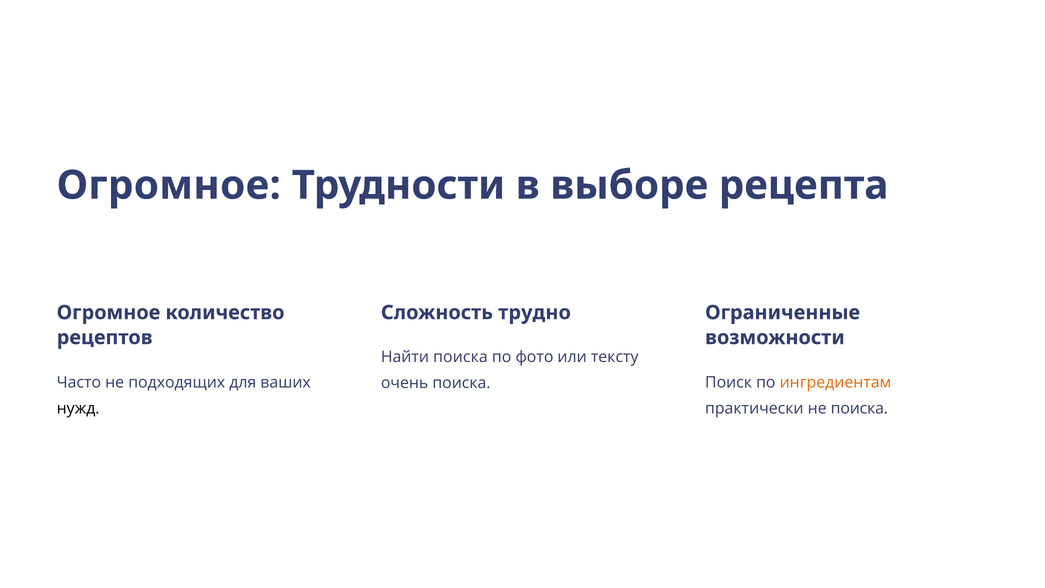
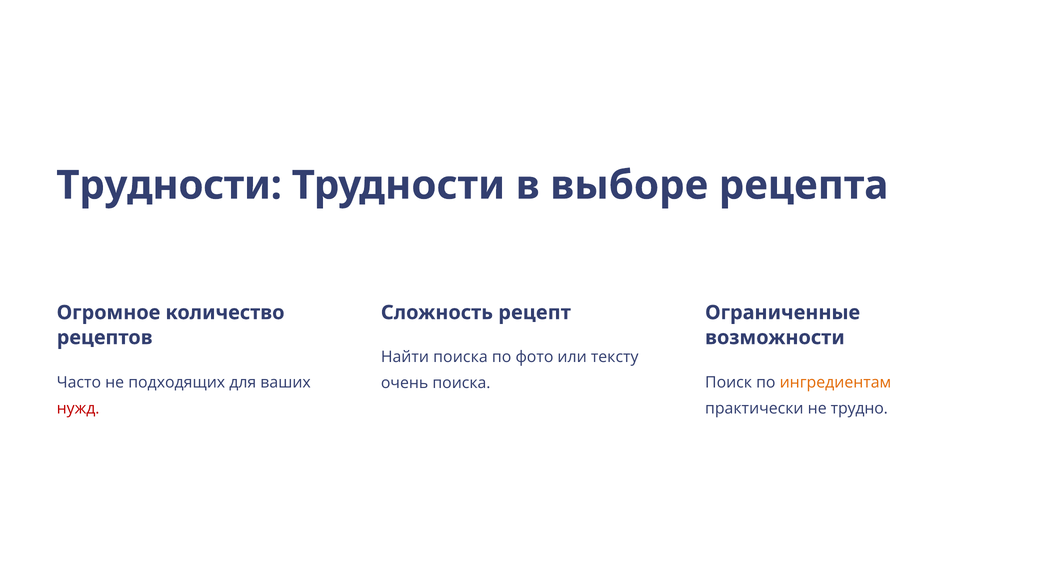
Огромное at (169, 185): Огромное -> Трудности
трудно: трудно -> рецепт
нужд colour: black -> red
не поиска: поиска -> трудно
